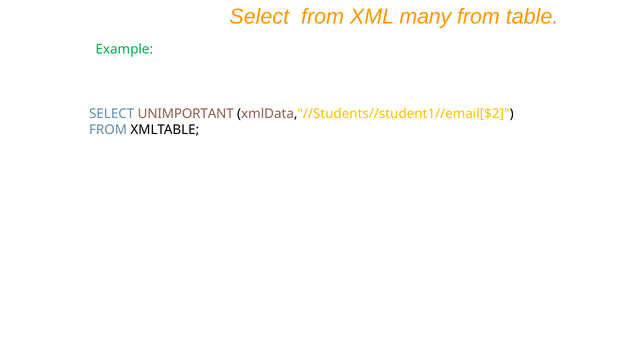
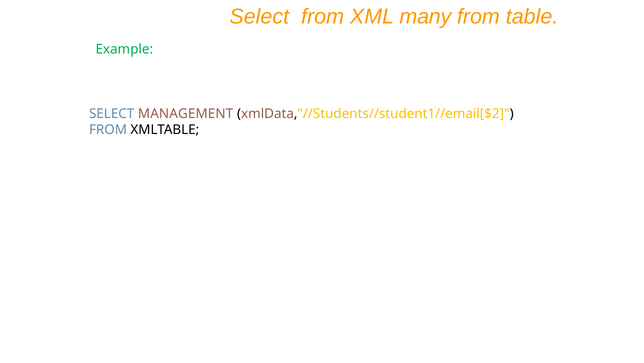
UNIMPORTANT: UNIMPORTANT -> MANAGEMENT
